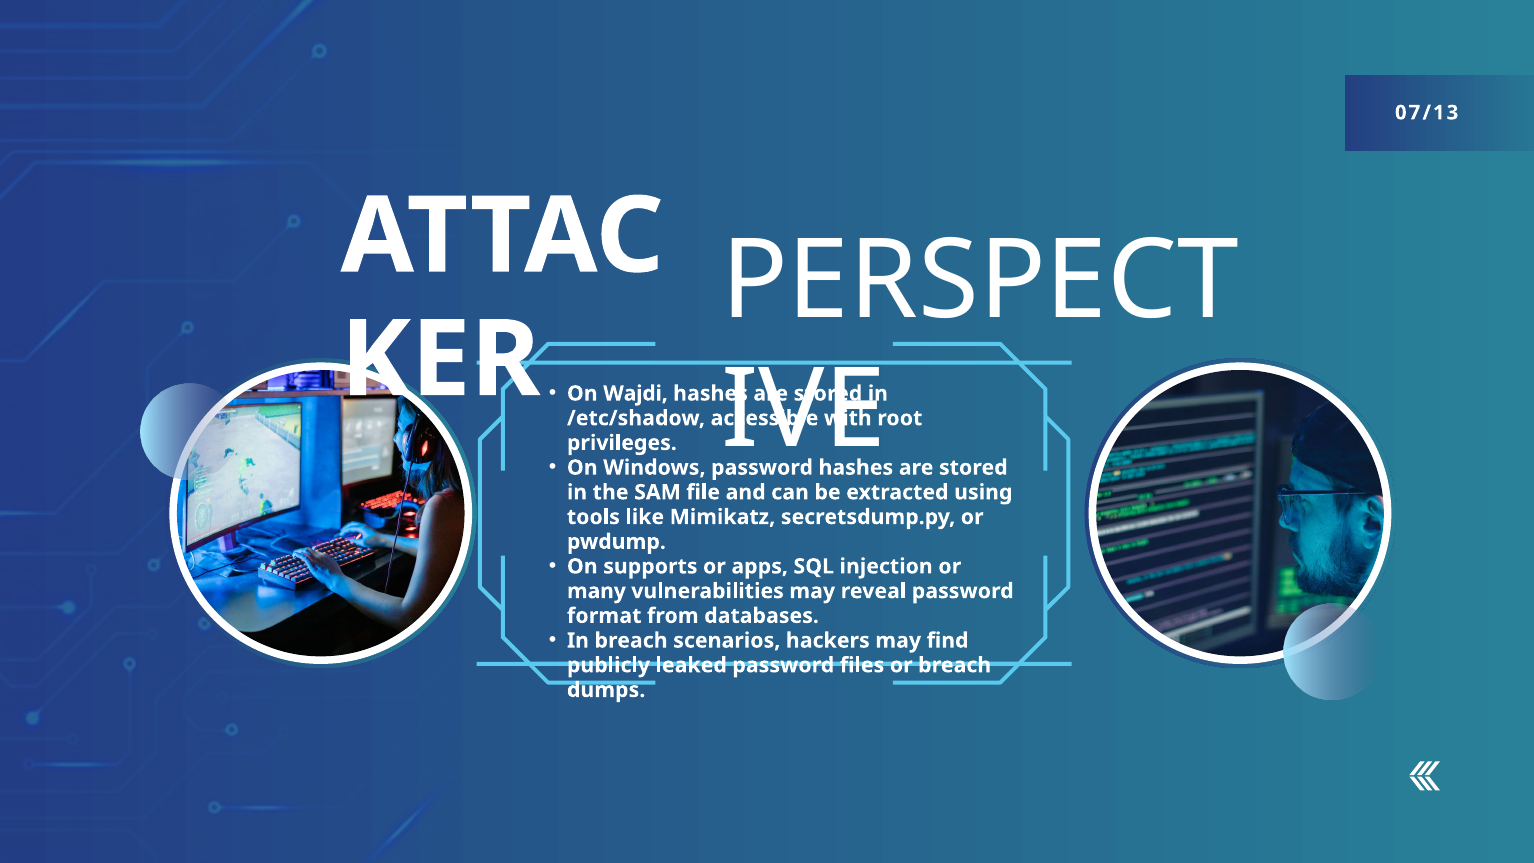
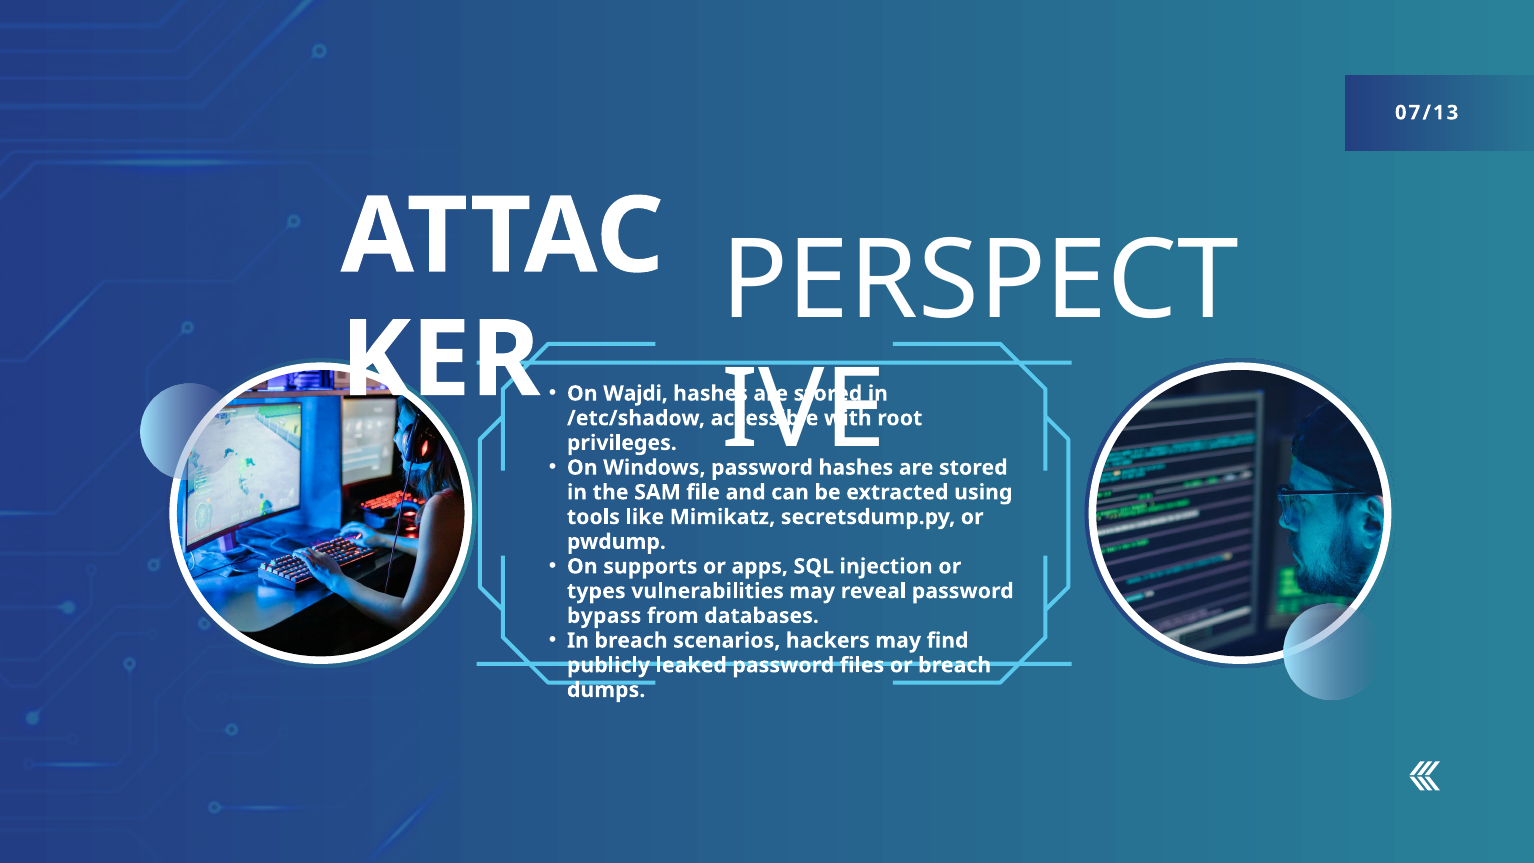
many: many -> types
format: format -> bypass
